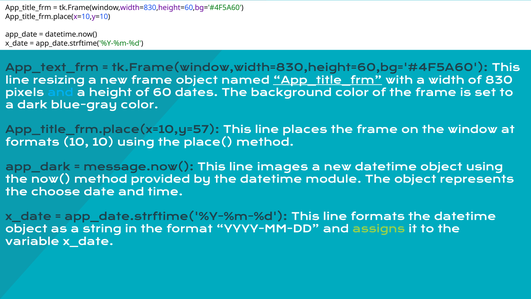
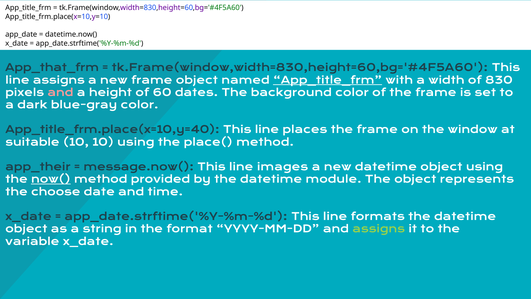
App_text_frm: App_text_frm -> App_that_frm
line resizing: resizing -> assigns
and at (60, 93) colour: light blue -> pink
App_title_frm.place(x=10,y=57: App_title_frm.place(x=10,y=57 -> App_title_frm.place(x=10,y=40
formats at (32, 142): formats -> suitable
app_dark: app_dark -> app_their
now( underline: none -> present
